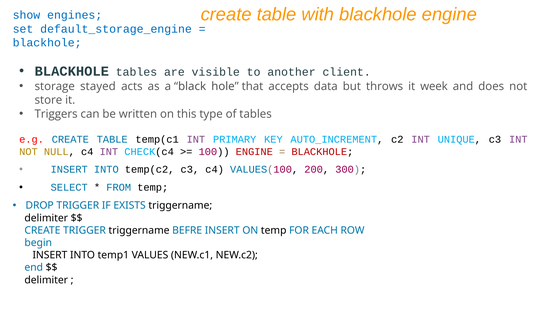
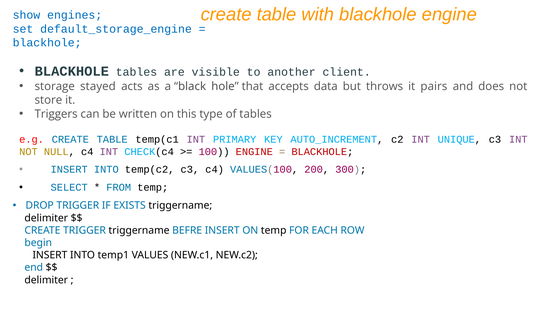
week: week -> pairs
